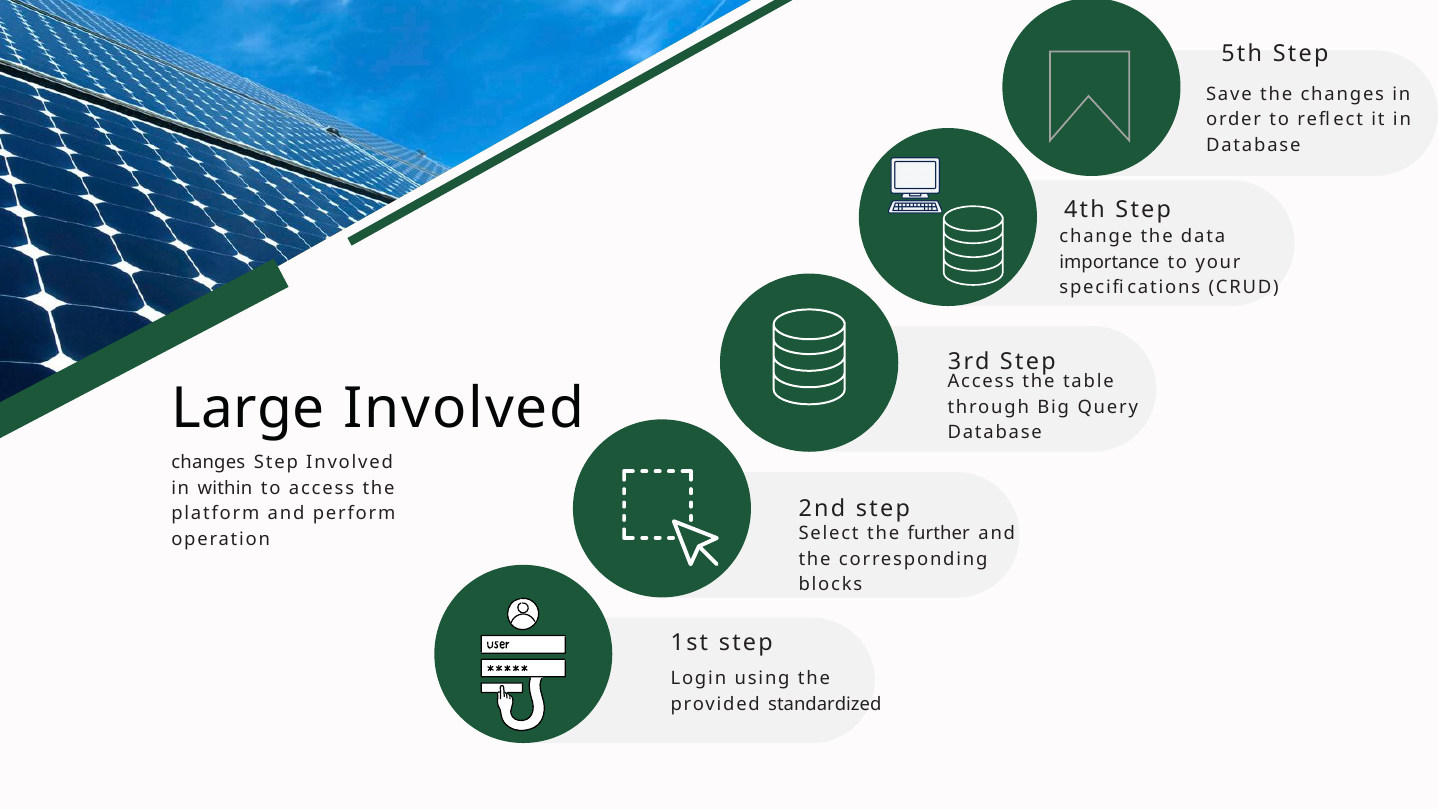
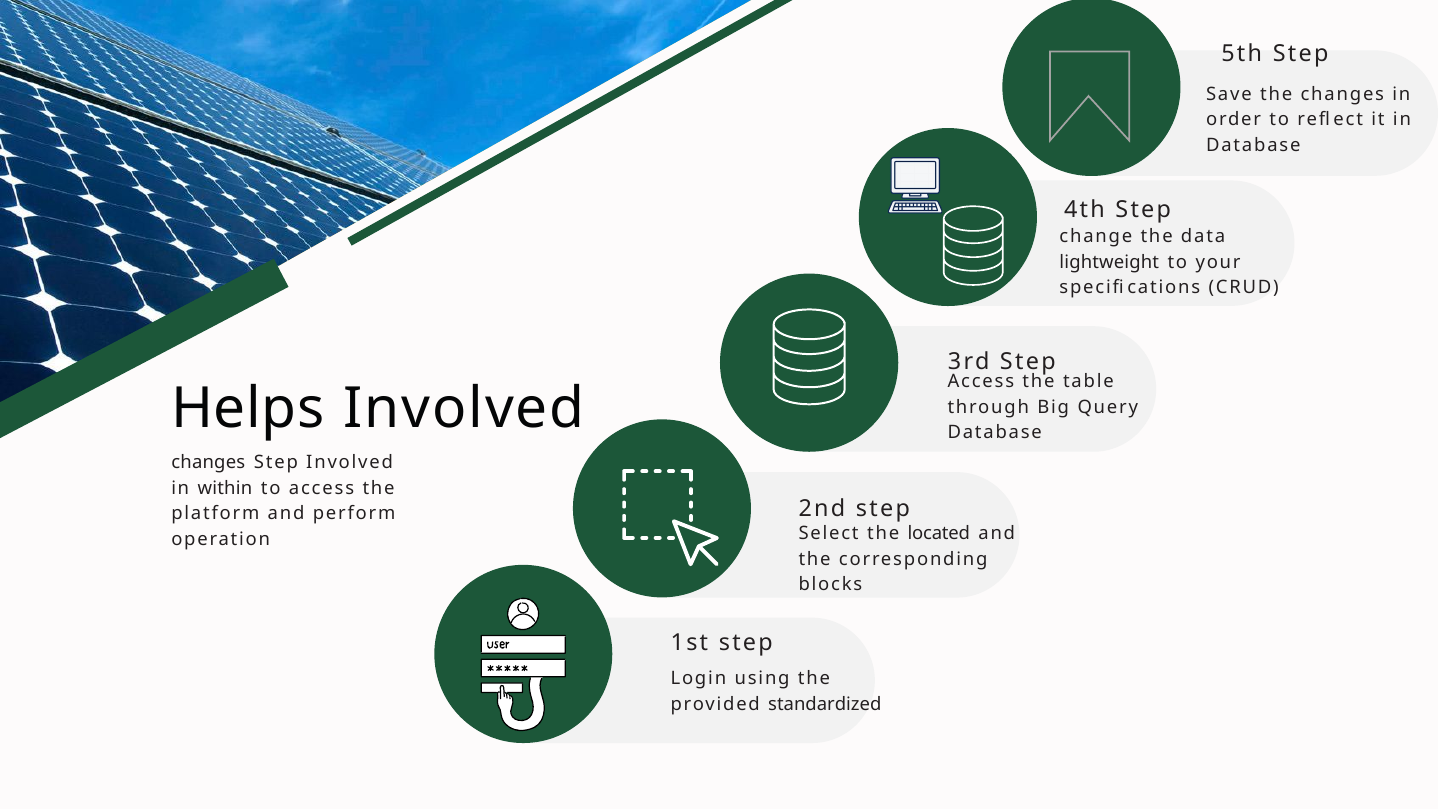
importance: importance -> lightweight
Large: Large -> Helps
further: further -> located
